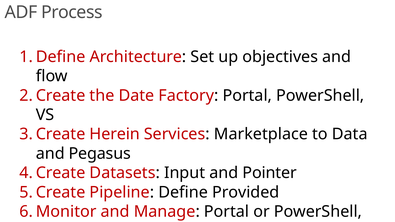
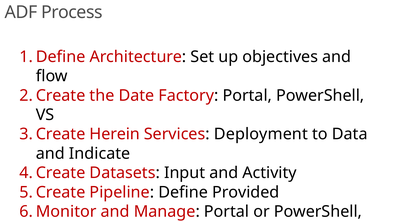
Marketplace: Marketplace -> Deployment
Pegasus: Pegasus -> Indicate
Pointer: Pointer -> Activity
